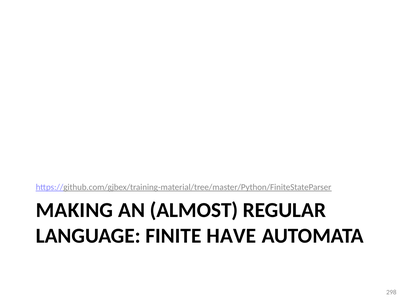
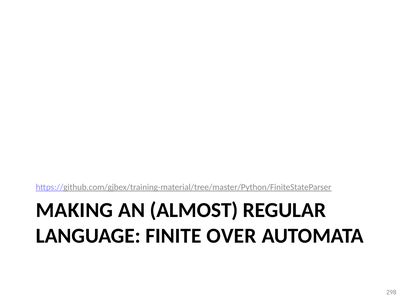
HAVE: HAVE -> OVER
